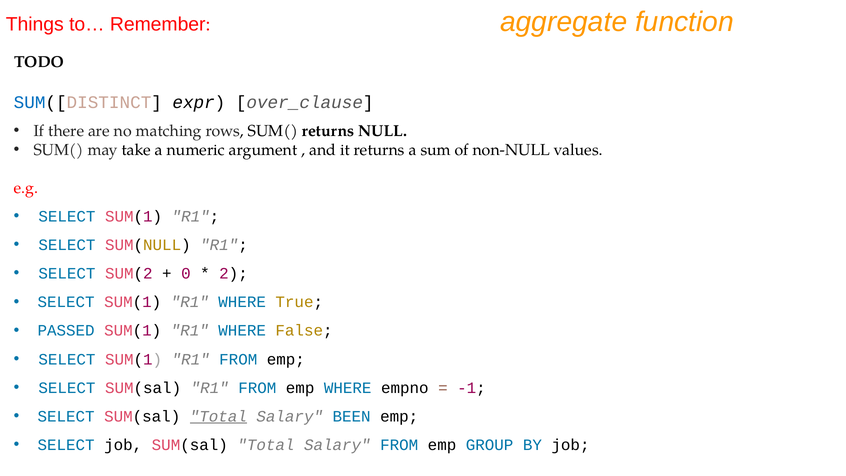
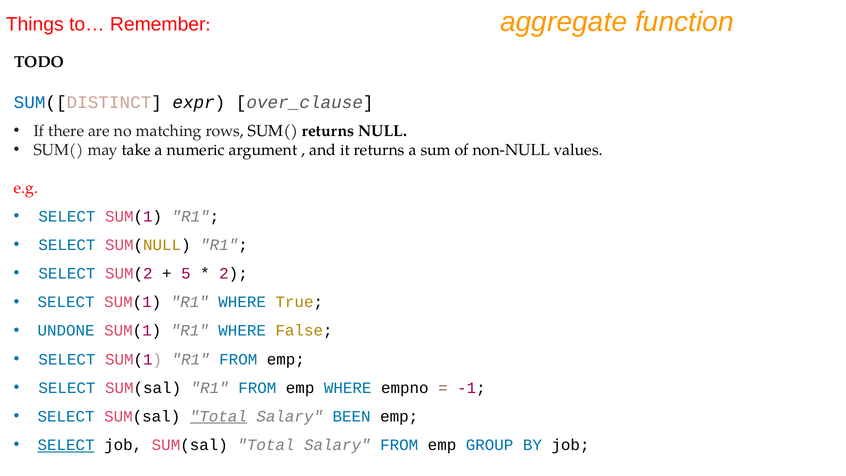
0: 0 -> 5
PASSED: PASSED -> UNDONE
SELECT at (66, 445) underline: none -> present
